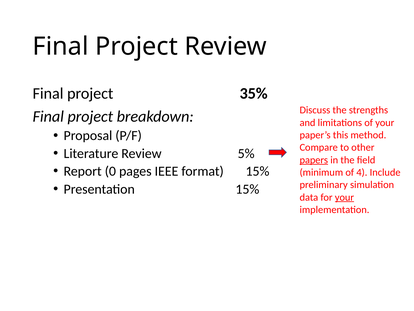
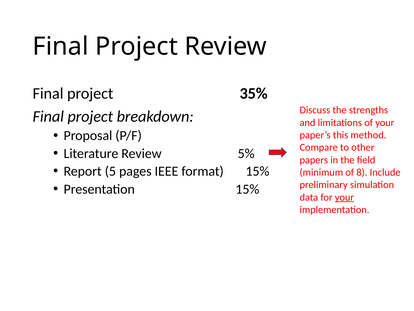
papers underline: present -> none
0: 0 -> 5
4: 4 -> 8
